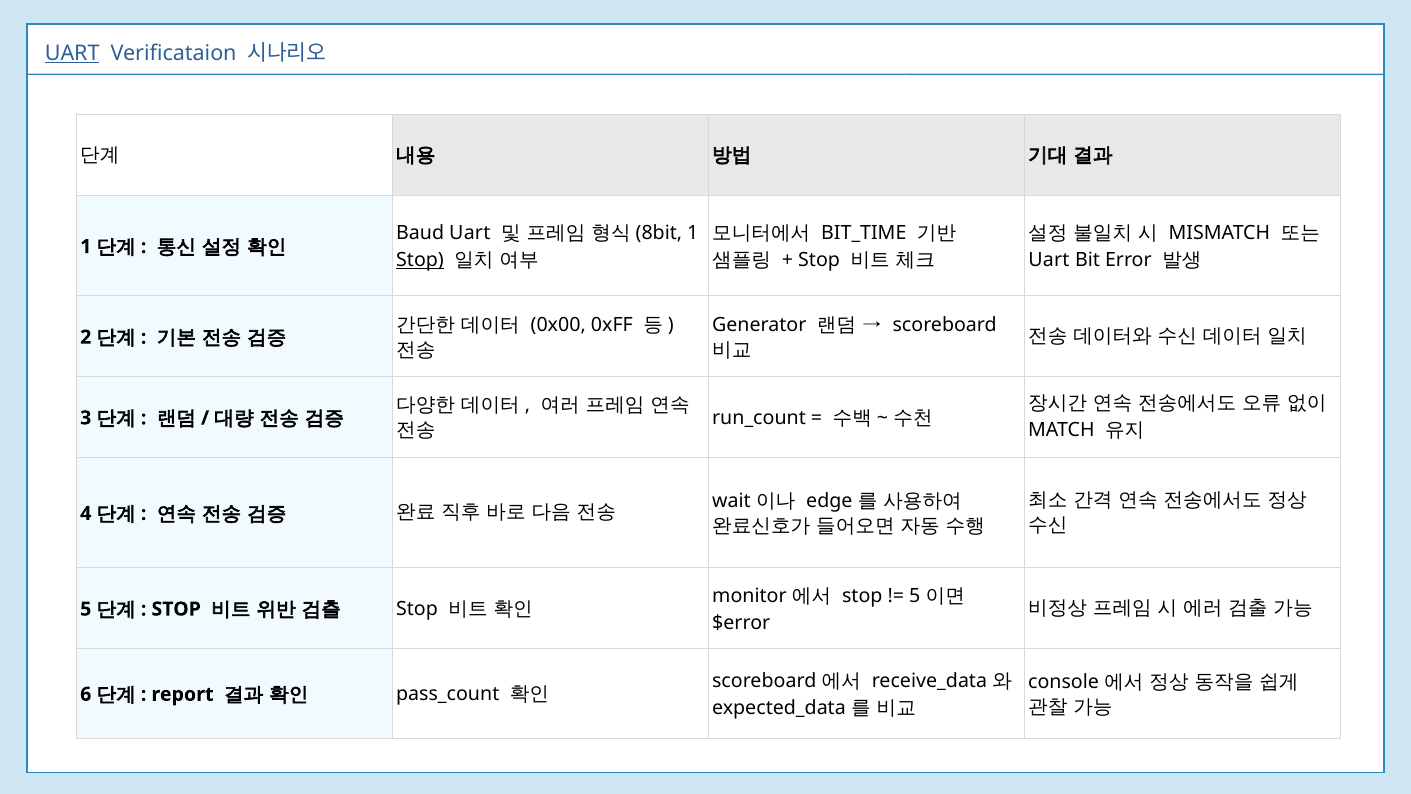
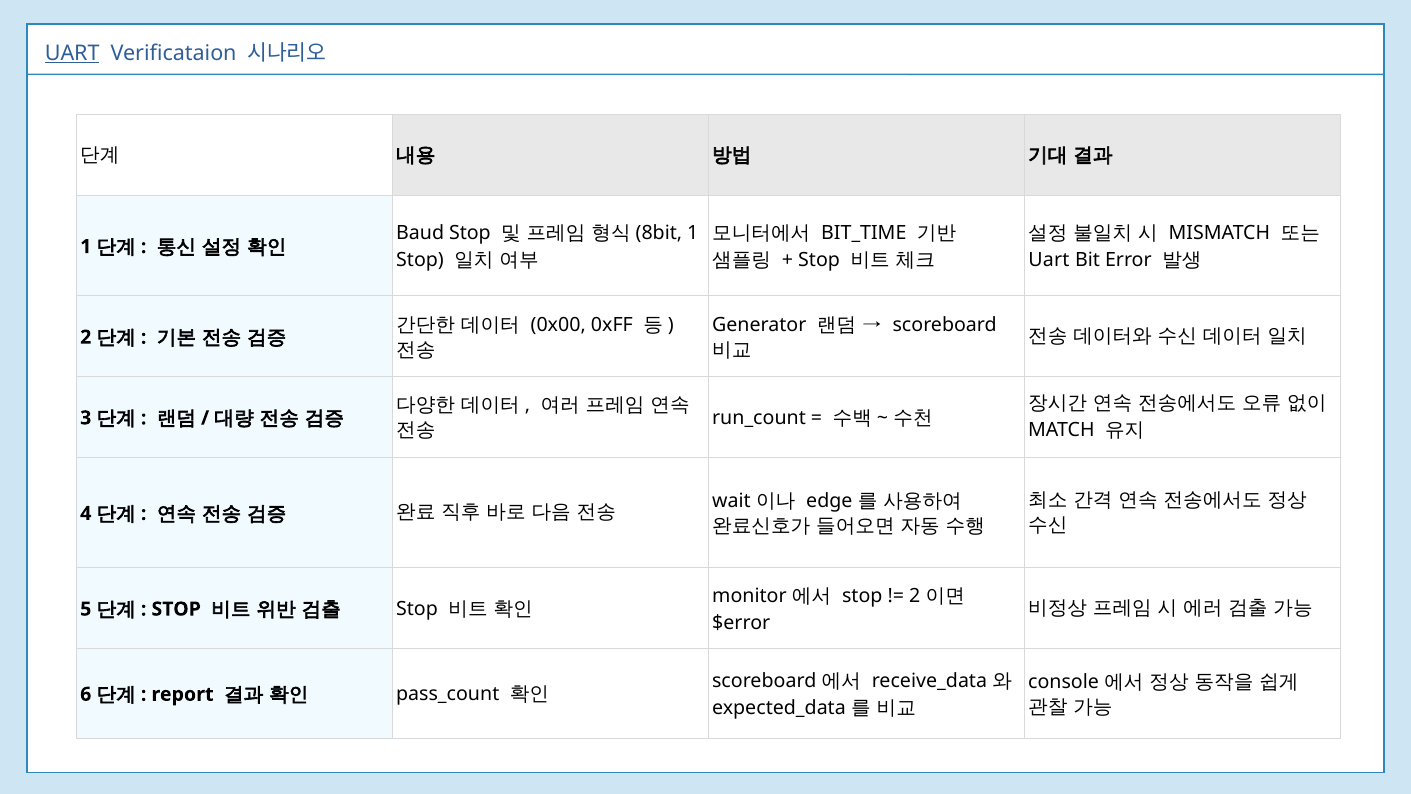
Baud Uart: Uart -> Stop
Stop at (420, 260) underline: present -> none
5 at (915, 595): 5 -> 2
